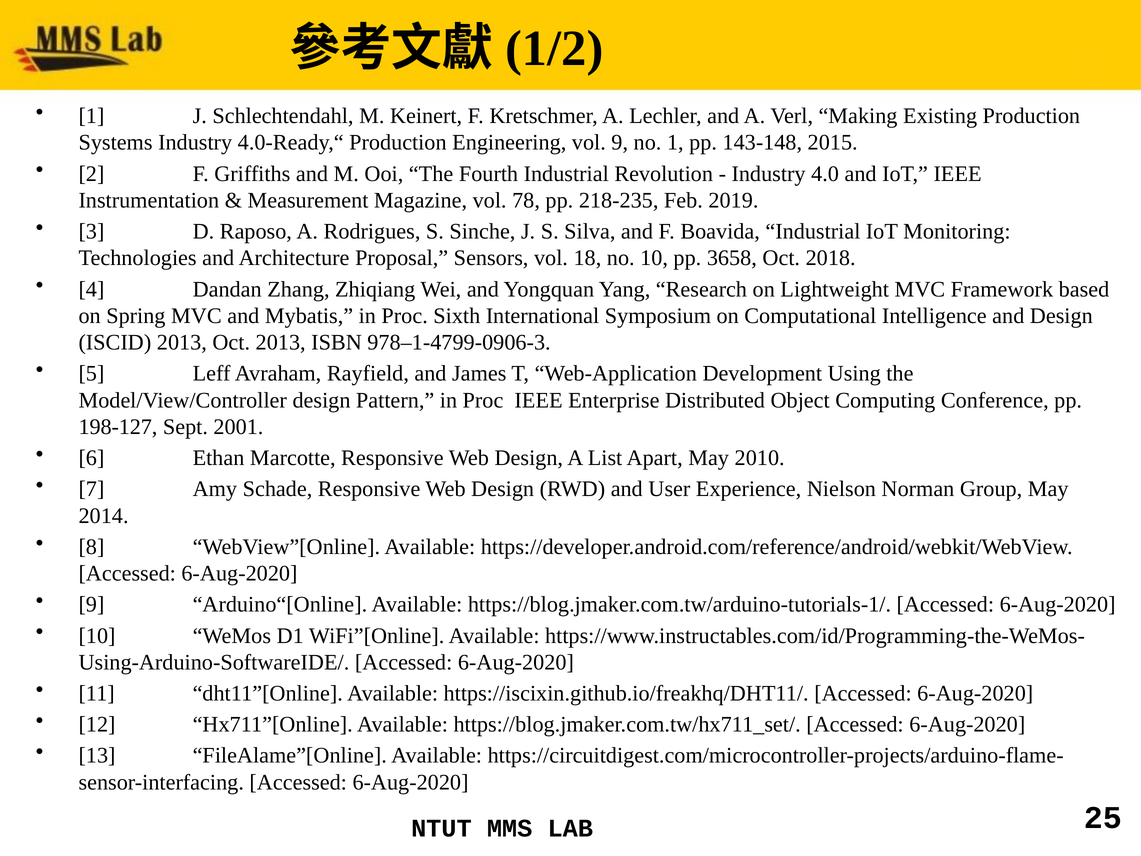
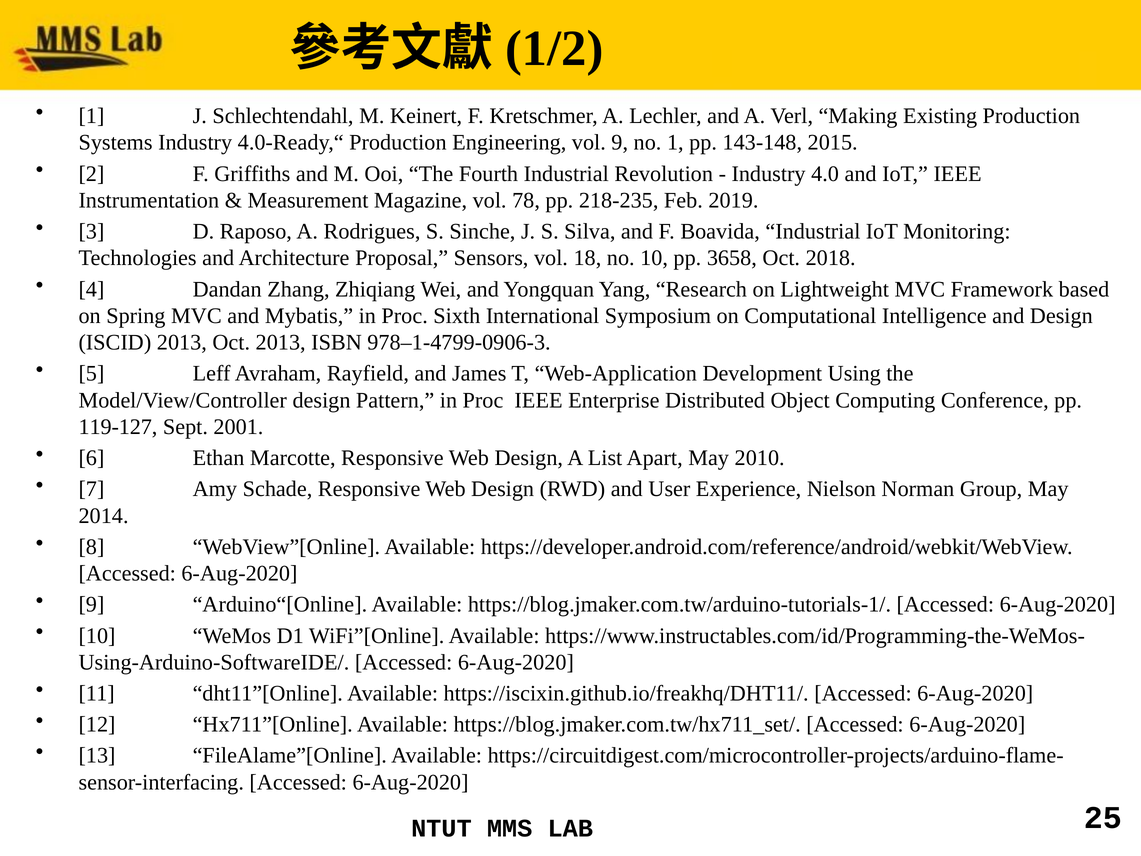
198-127: 198-127 -> 119-127
